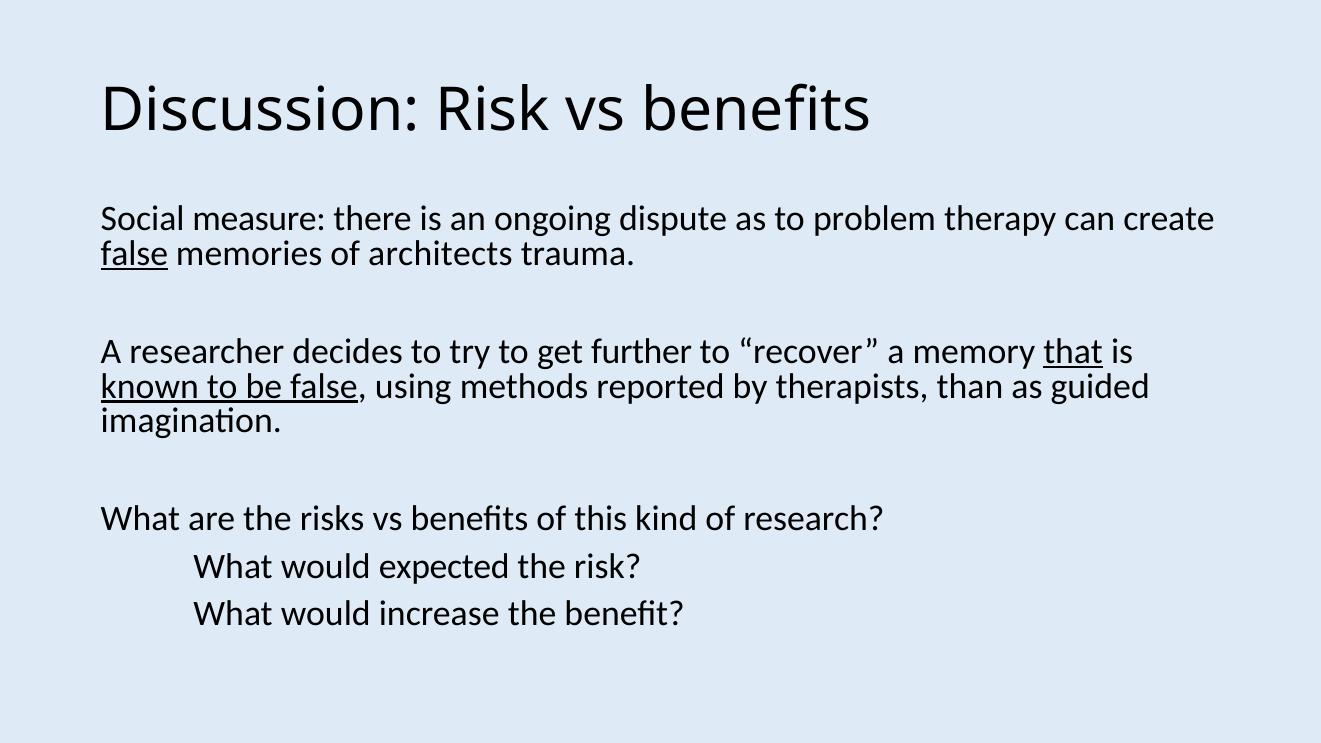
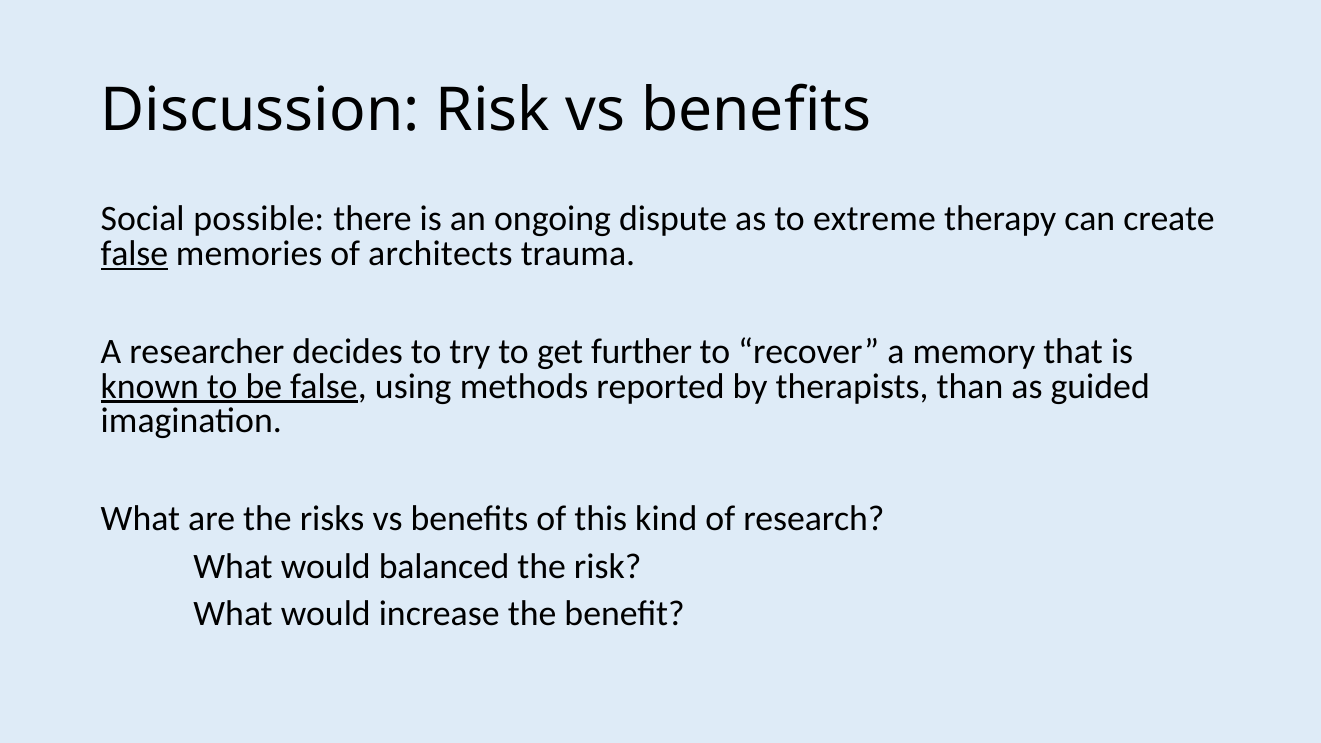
measure: measure -> possible
problem: problem -> extreme
that underline: present -> none
expected: expected -> balanced
